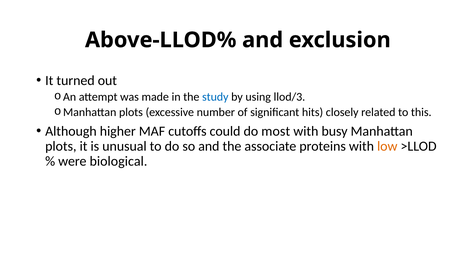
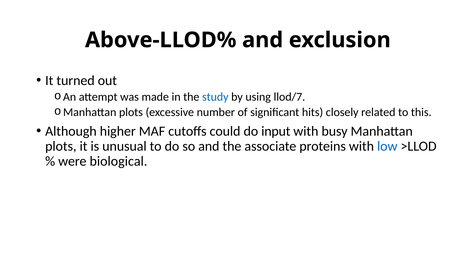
llod/3: llod/3 -> llod/7
most: most -> input
low colour: orange -> blue
